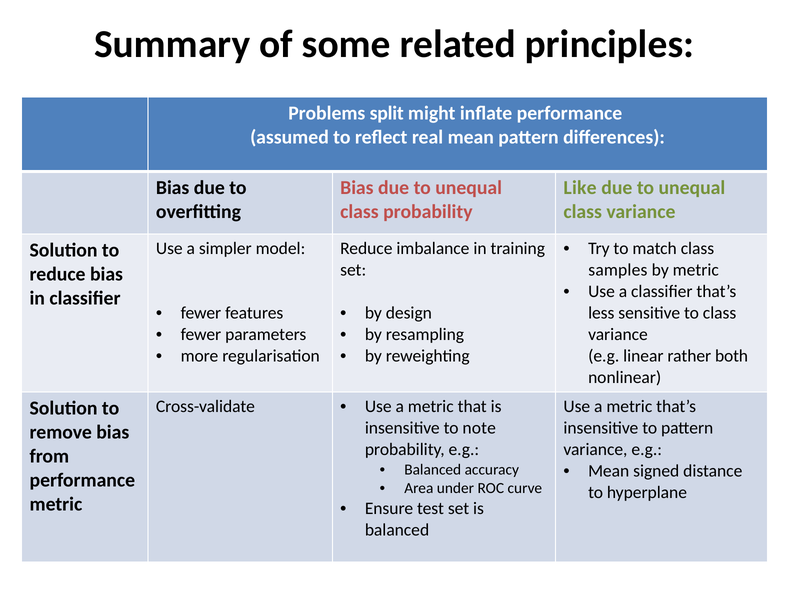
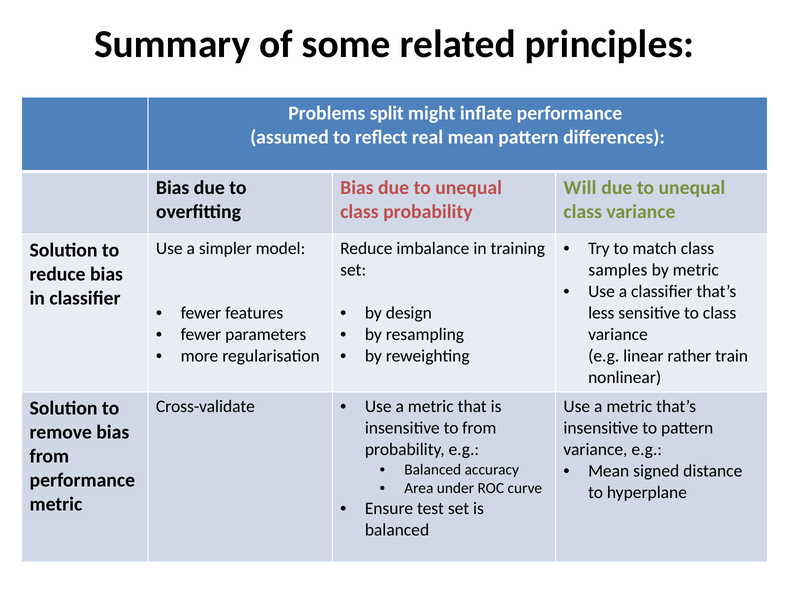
Like: Like -> Will
both: both -> train
to note: note -> from
